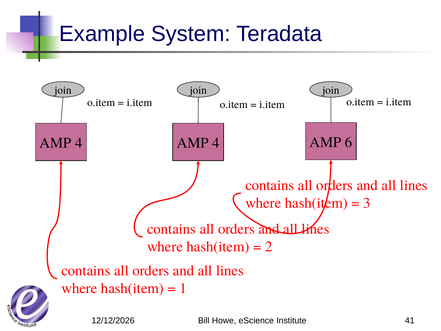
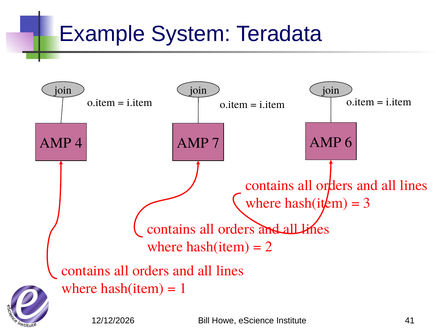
4 AMP 4: 4 -> 7
